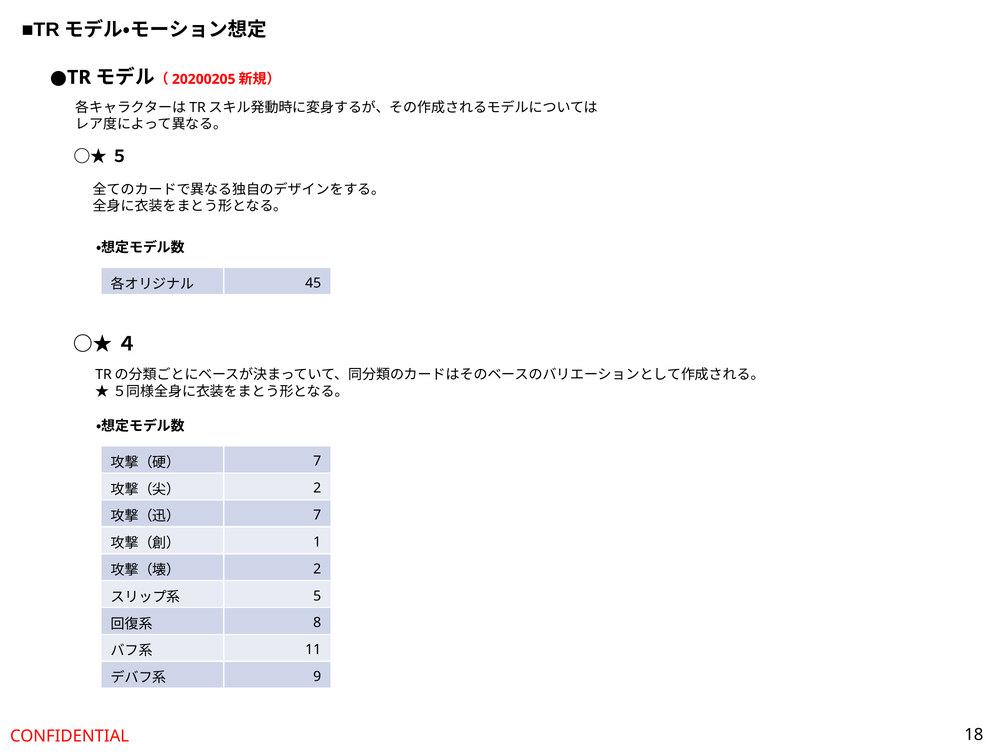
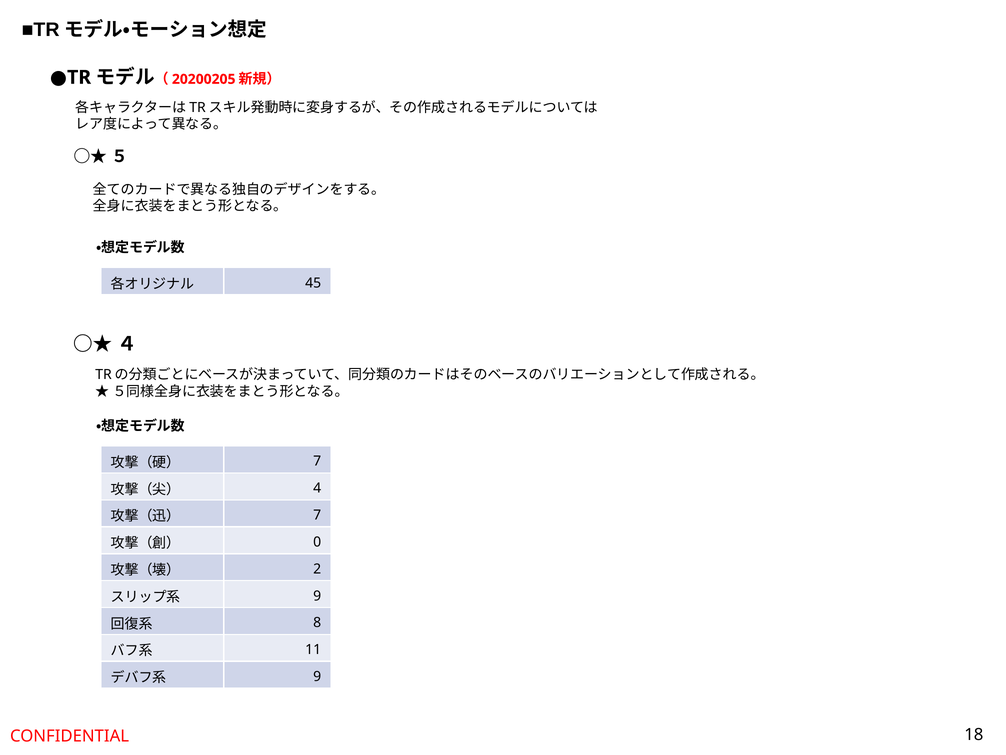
2 at (317, 488): 2 -> 4
1: 1 -> 0
5 at (317, 596): 5 -> 9
